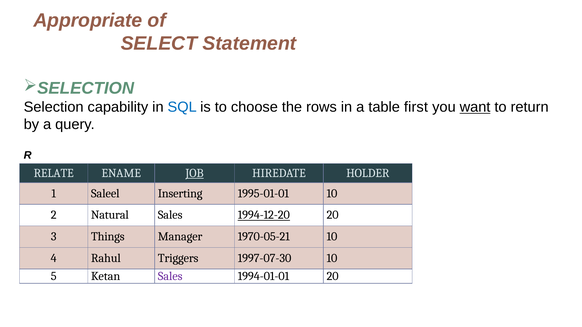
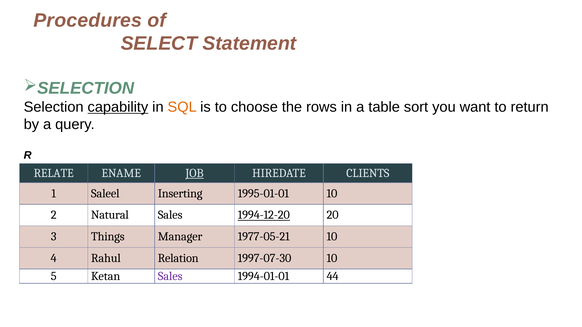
Appropriate: Appropriate -> Procedures
capability underline: none -> present
SQL colour: blue -> orange
first: first -> sort
want underline: present -> none
HOLDER: HOLDER -> CLIENTS
1970-05-21: 1970-05-21 -> 1977-05-21
Triggers: Triggers -> Relation
1994-01-01 20: 20 -> 44
